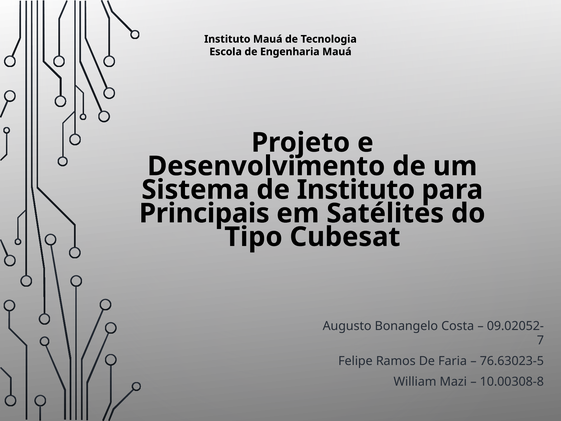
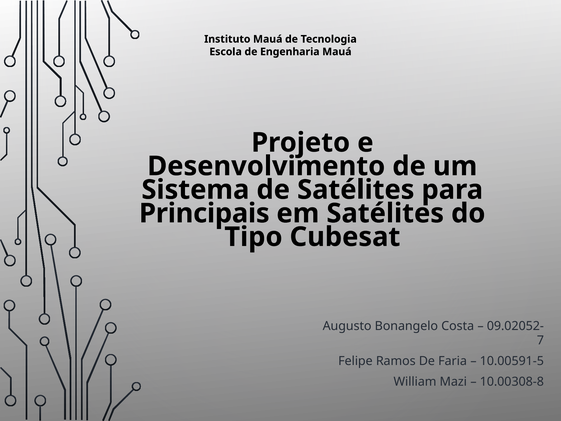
de Instituto: Instituto -> Satélites
76.63023-5: 76.63023-5 -> 10.00591-5
